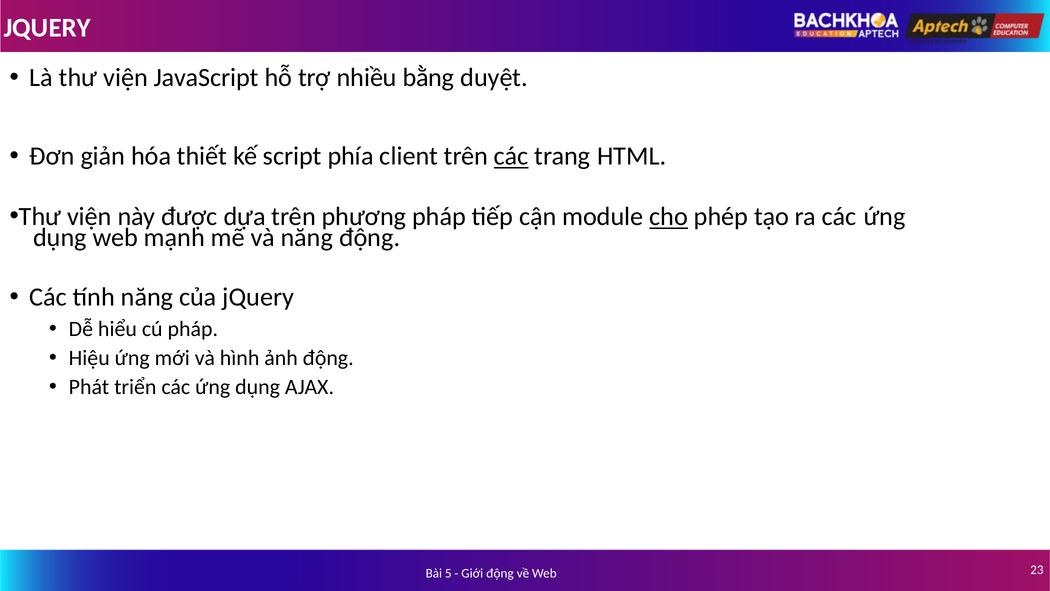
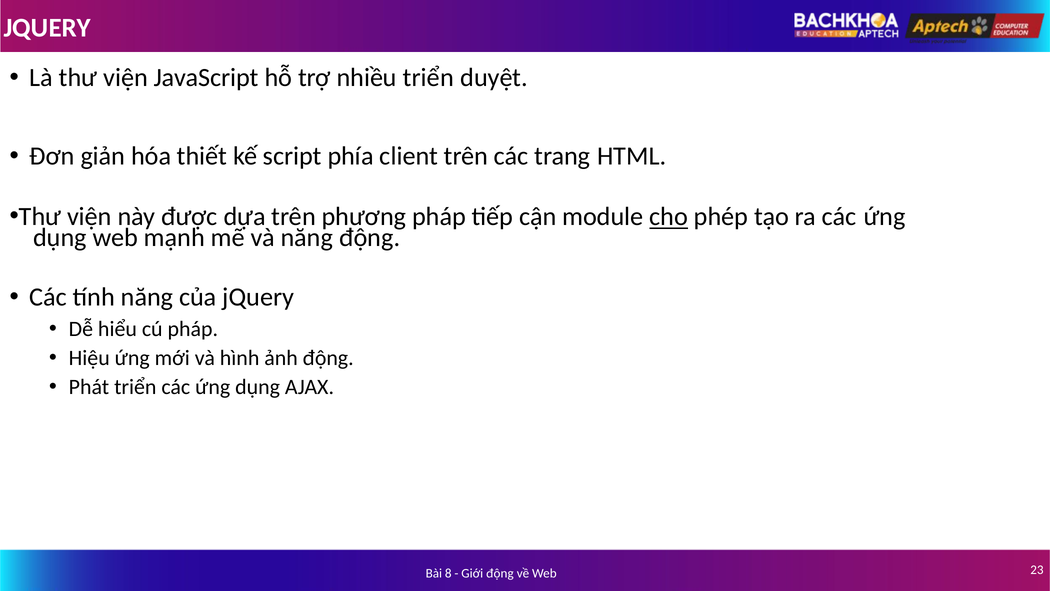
nhiều bằng: bằng -> triển
các at (511, 156) underline: present -> none
5: 5 -> 8
